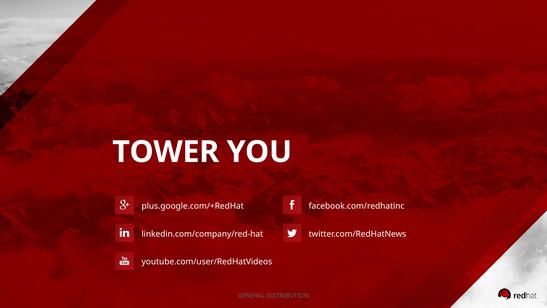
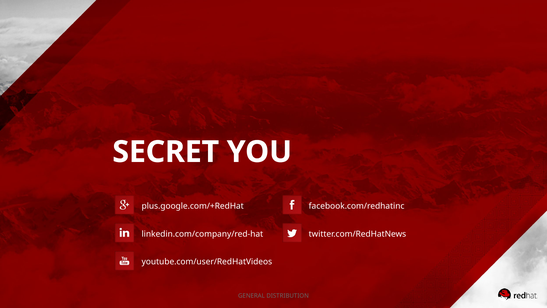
TOWER: TOWER -> SECRET
